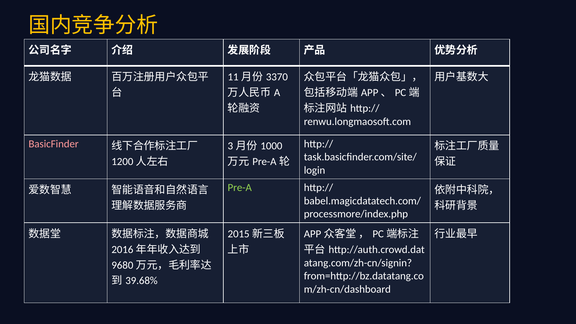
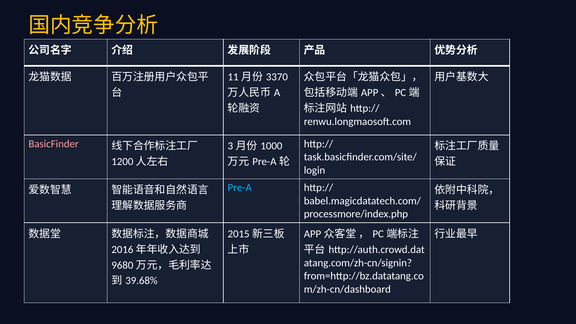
Pre-A colour: light green -> light blue
